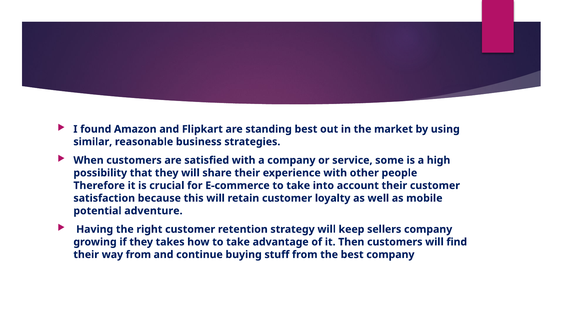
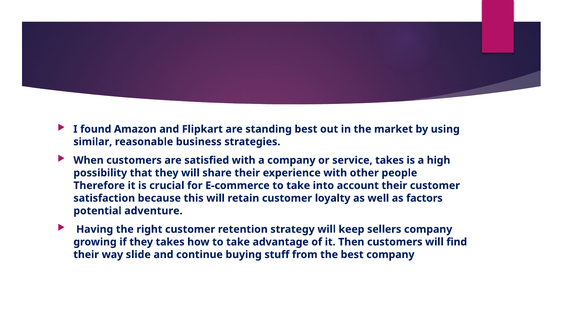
service some: some -> takes
mobile: mobile -> factors
way from: from -> slide
